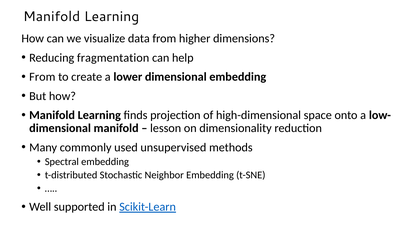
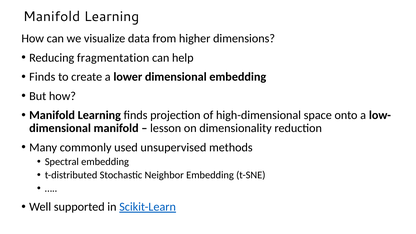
From at (42, 77): From -> Finds
